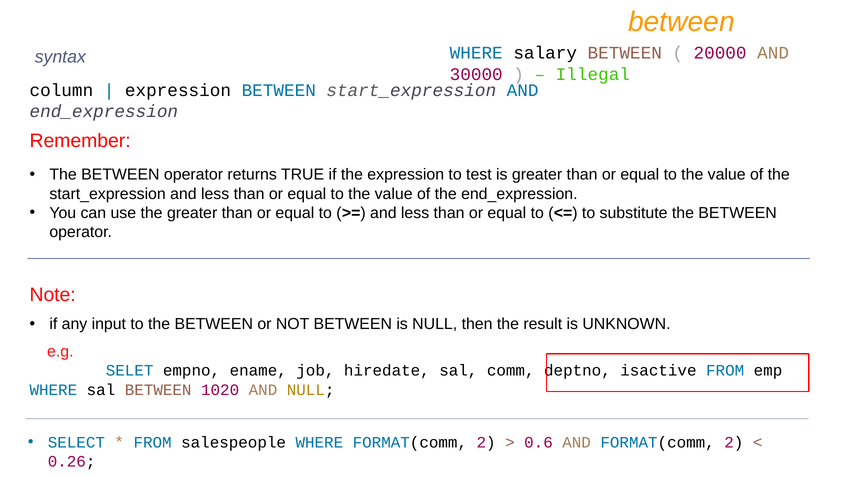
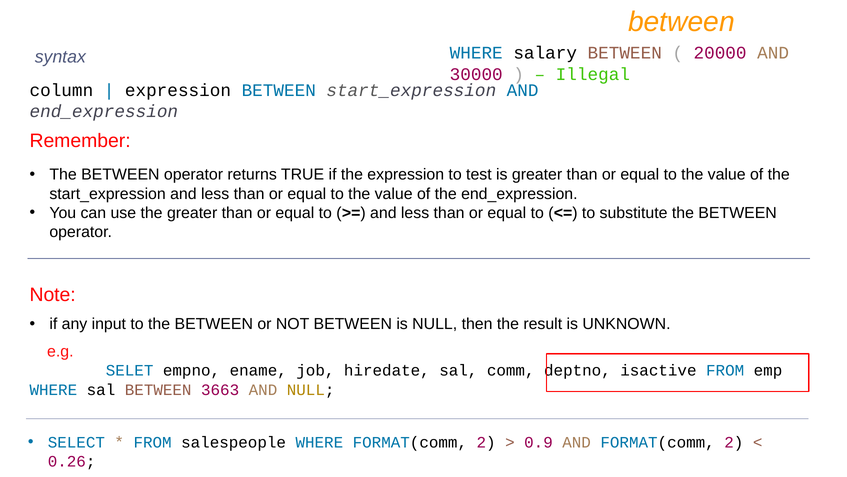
1020: 1020 -> 3663
0.6: 0.6 -> 0.9
